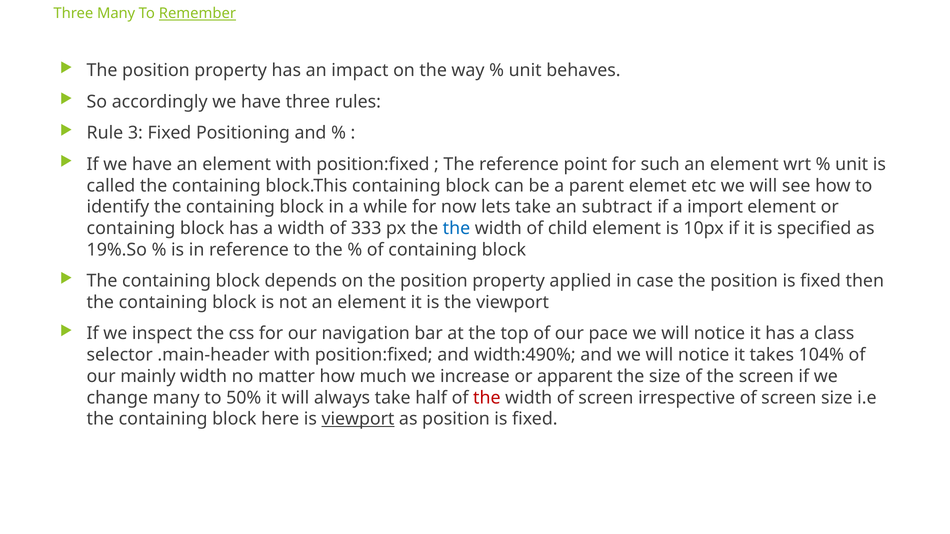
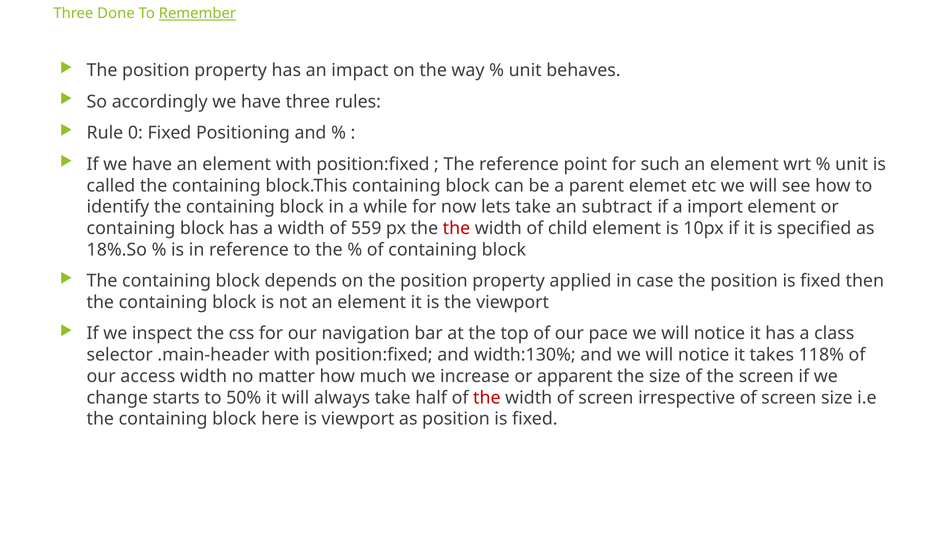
Three Many: Many -> Done
3: 3 -> 0
333: 333 -> 559
the at (456, 229) colour: blue -> red
19%.So: 19%.So -> 18%.So
width:490%: width:490% -> width:130%
104%: 104% -> 118%
mainly: mainly -> access
change many: many -> starts
viewport at (358, 419) underline: present -> none
